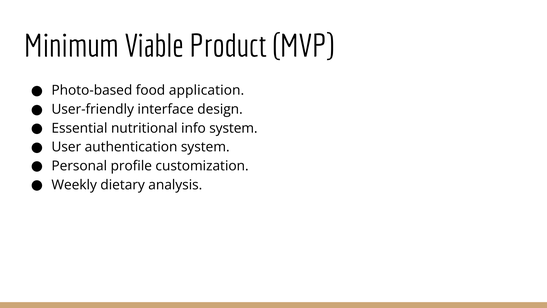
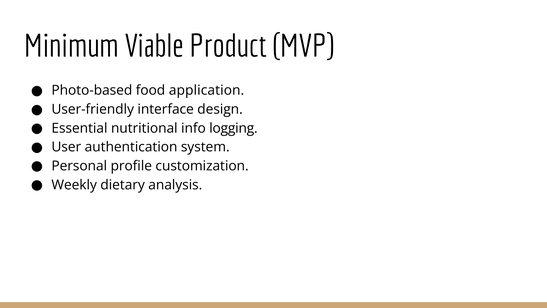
info system: system -> logging
